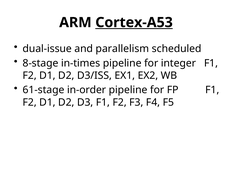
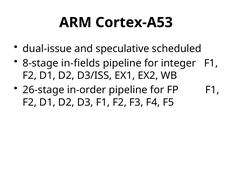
Cortex-A53 underline: present -> none
parallelism: parallelism -> speculative
in-times: in-times -> in-fields
61-stage: 61-stage -> 26-stage
